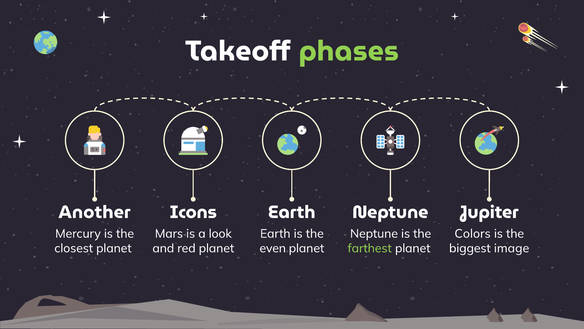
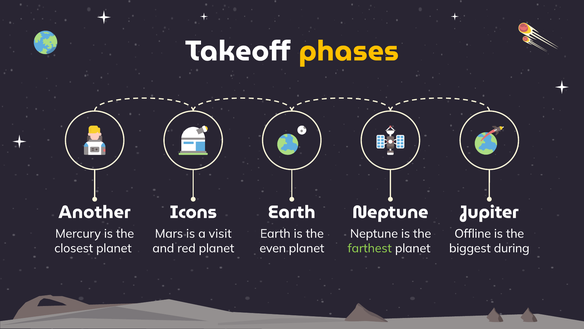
phases colour: light green -> yellow
look: look -> visit
Colors: Colors -> Offline
image: image -> during
